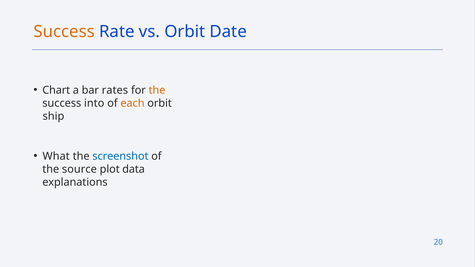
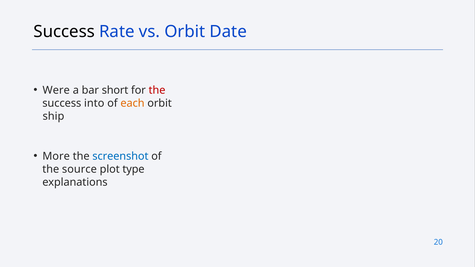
Success at (64, 32) colour: orange -> black
Chart: Chart -> Were
rates: rates -> short
the at (157, 90) colour: orange -> red
What: What -> More
data: data -> type
